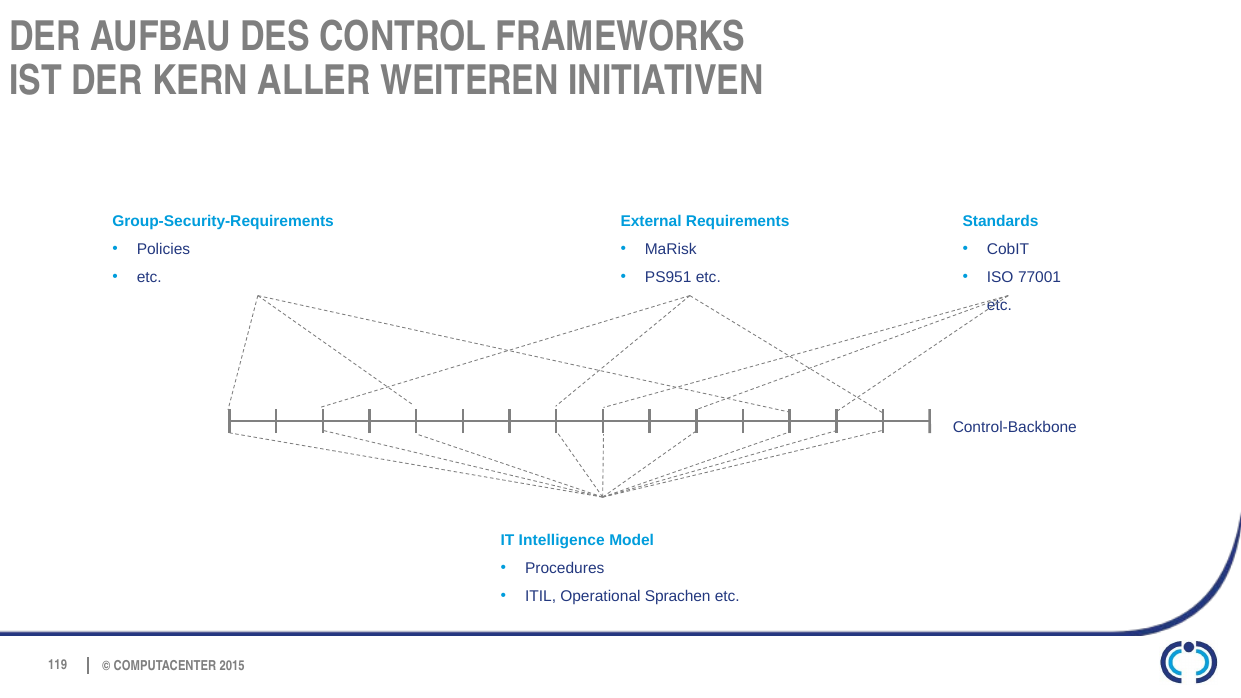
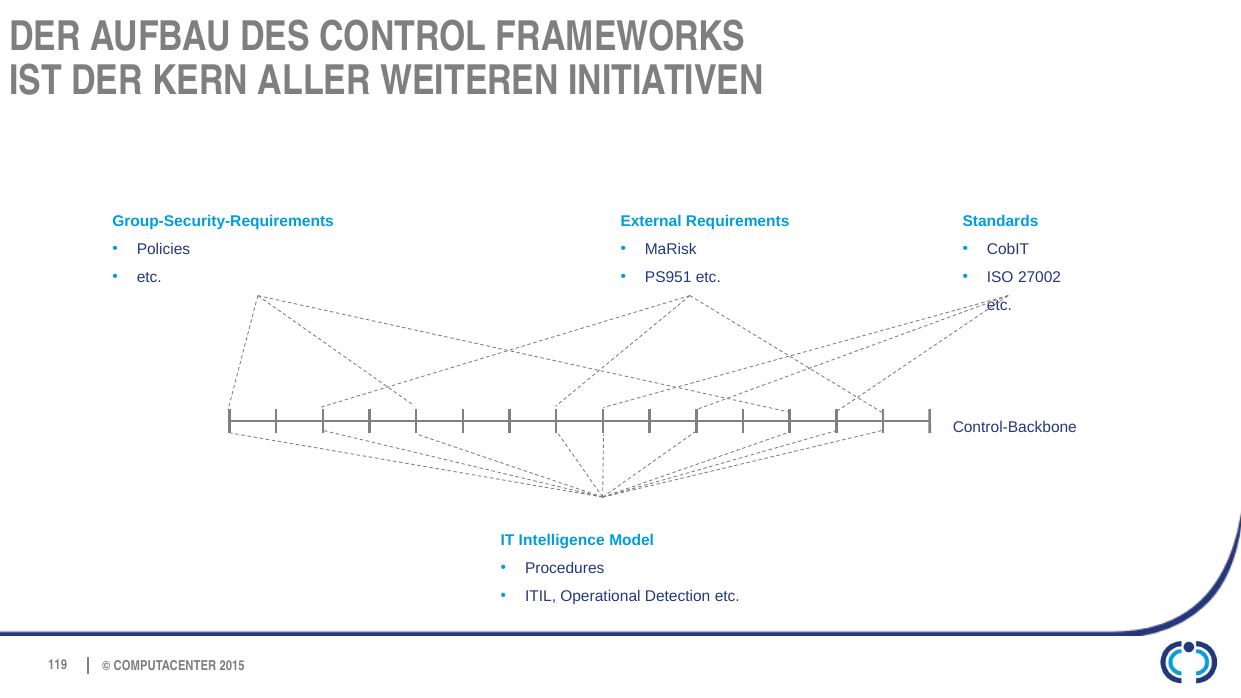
77001: 77001 -> 27002
Sprachen: Sprachen -> Detection
